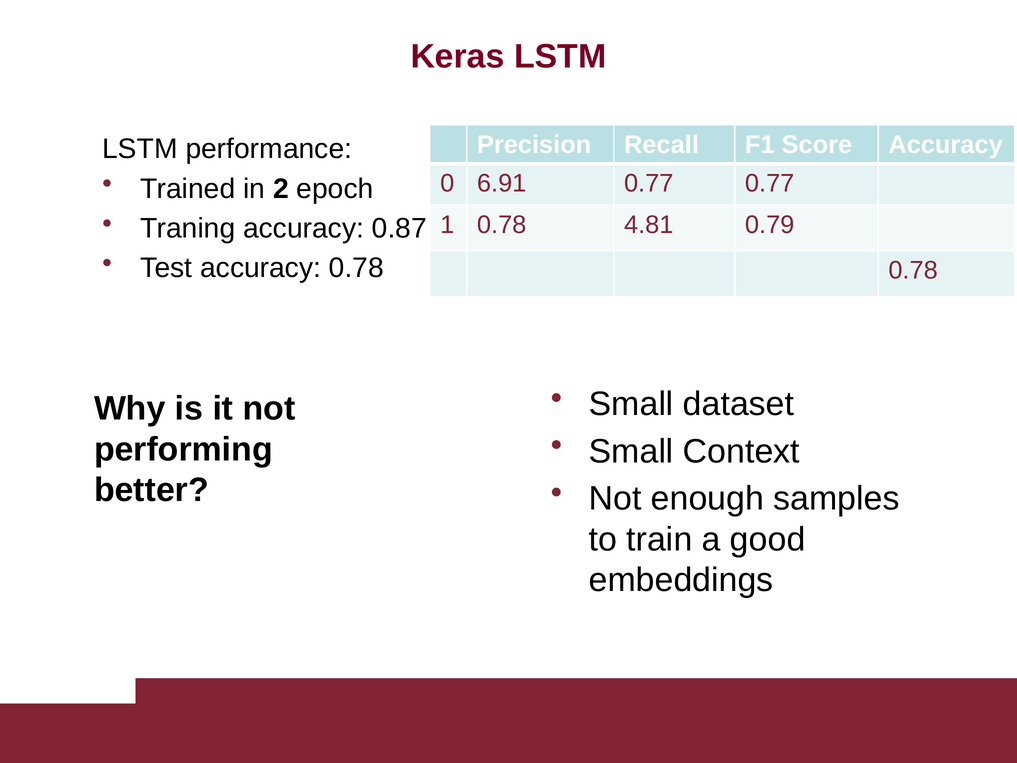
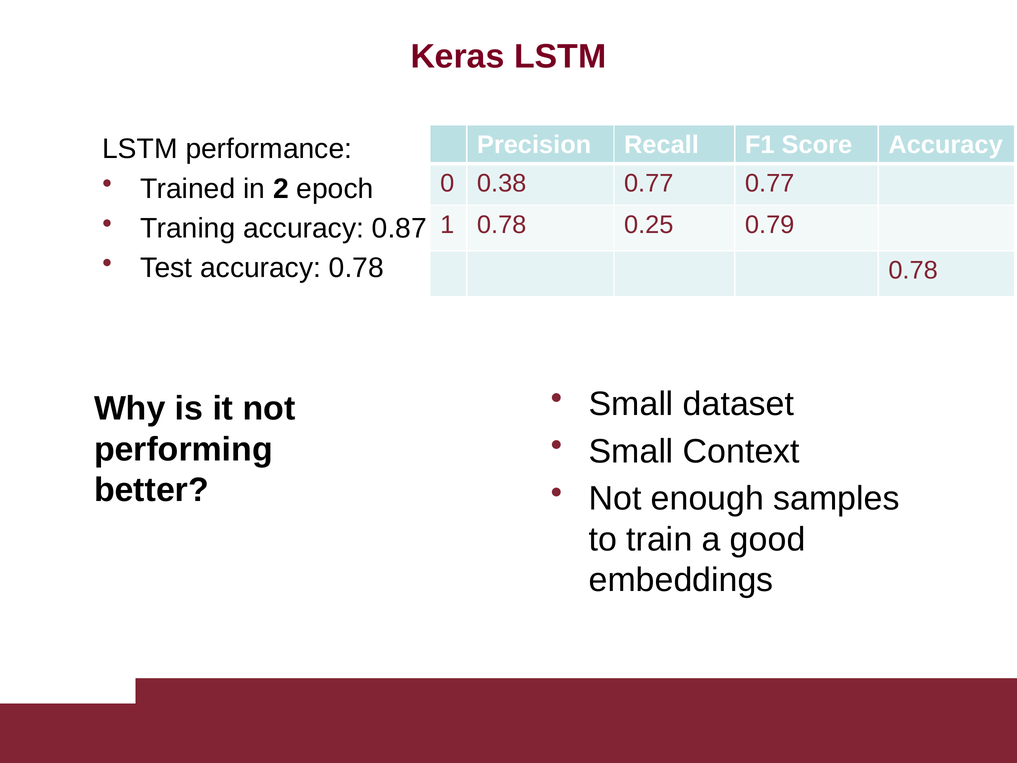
6.91: 6.91 -> 0.38
4.81: 4.81 -> 0.25
